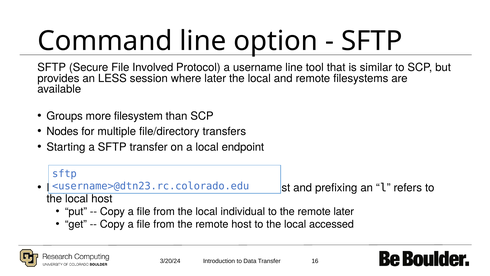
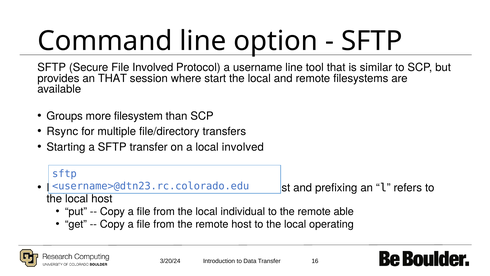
an LESS: LESS -> THAT
where later: later -> start
Nodes: Nodes -> Rsync
local endpoint: endpoint -> involved
remote later: later -> able
accessed: accessed -> operating
